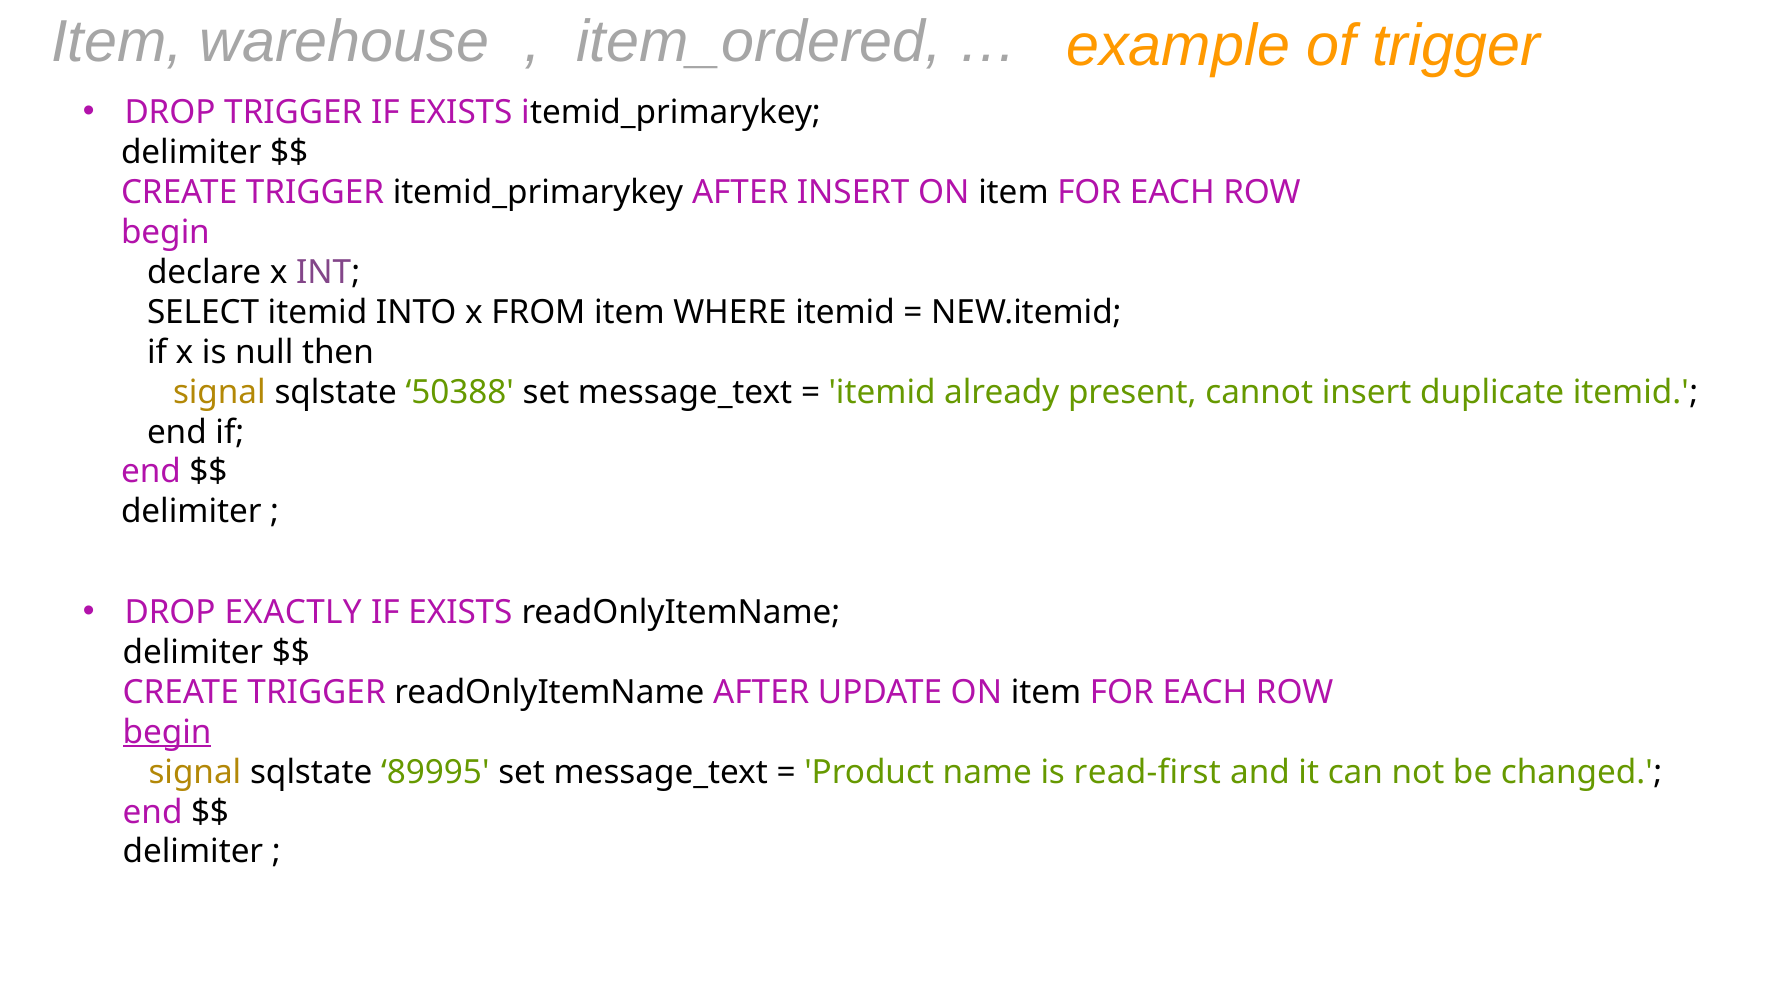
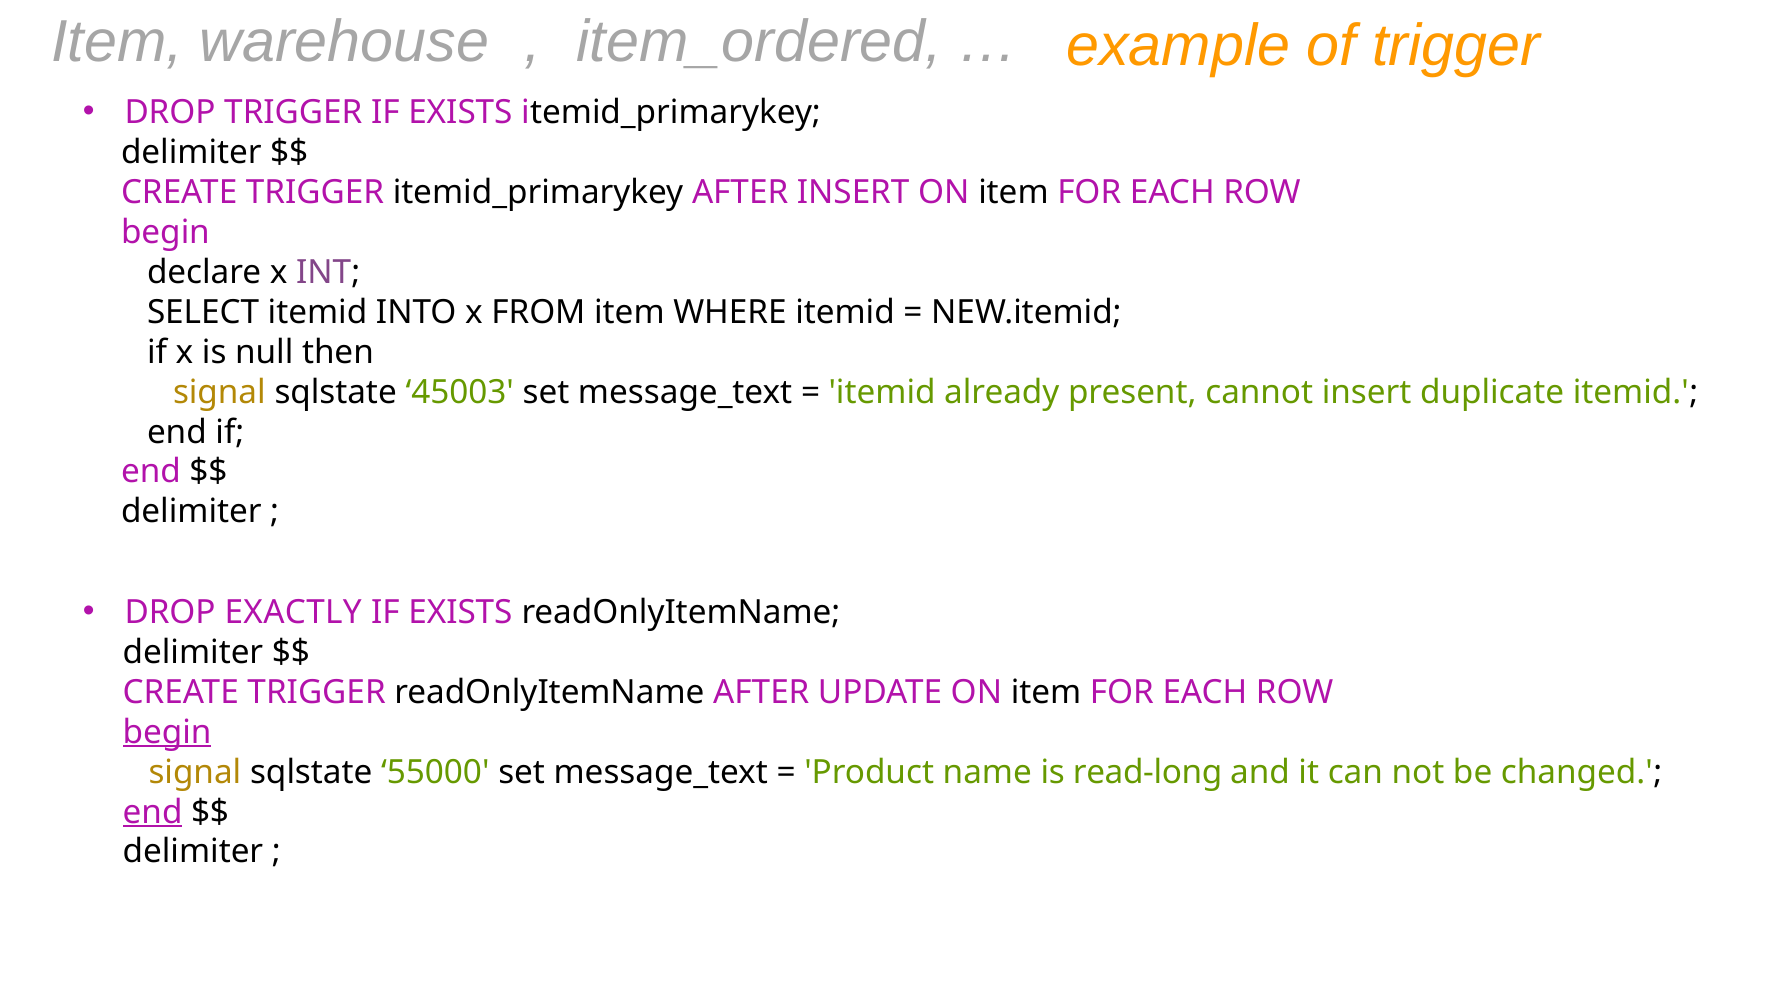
50388: 50388 -> 45003
89995: 89995 -> 55000
read-first: read-first -> read-long
end at (153, 812) underline: none -> present
